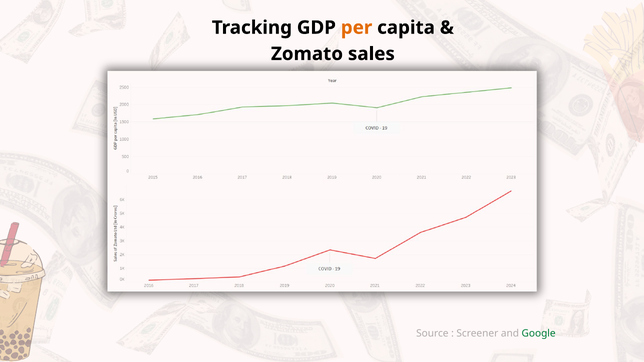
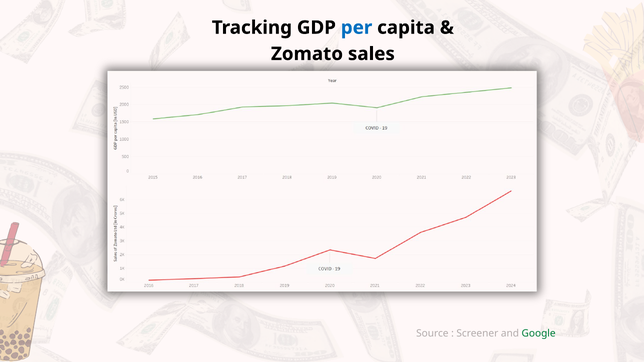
per colour: orange -> blue
